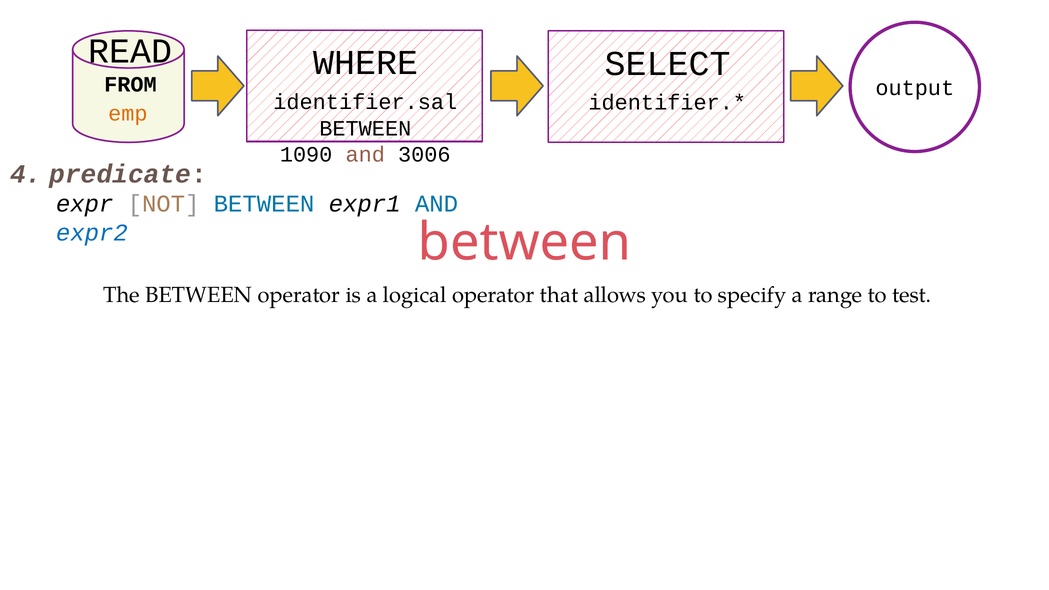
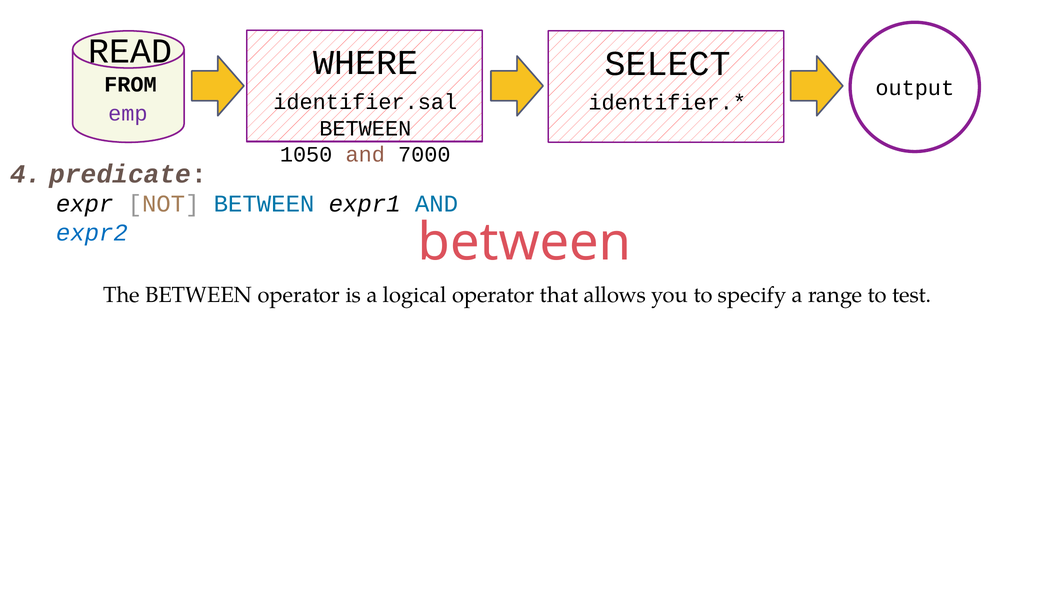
emp colour: orange -> purple
1090: 1090 -> 1050
3006: 3006 -> 7000
